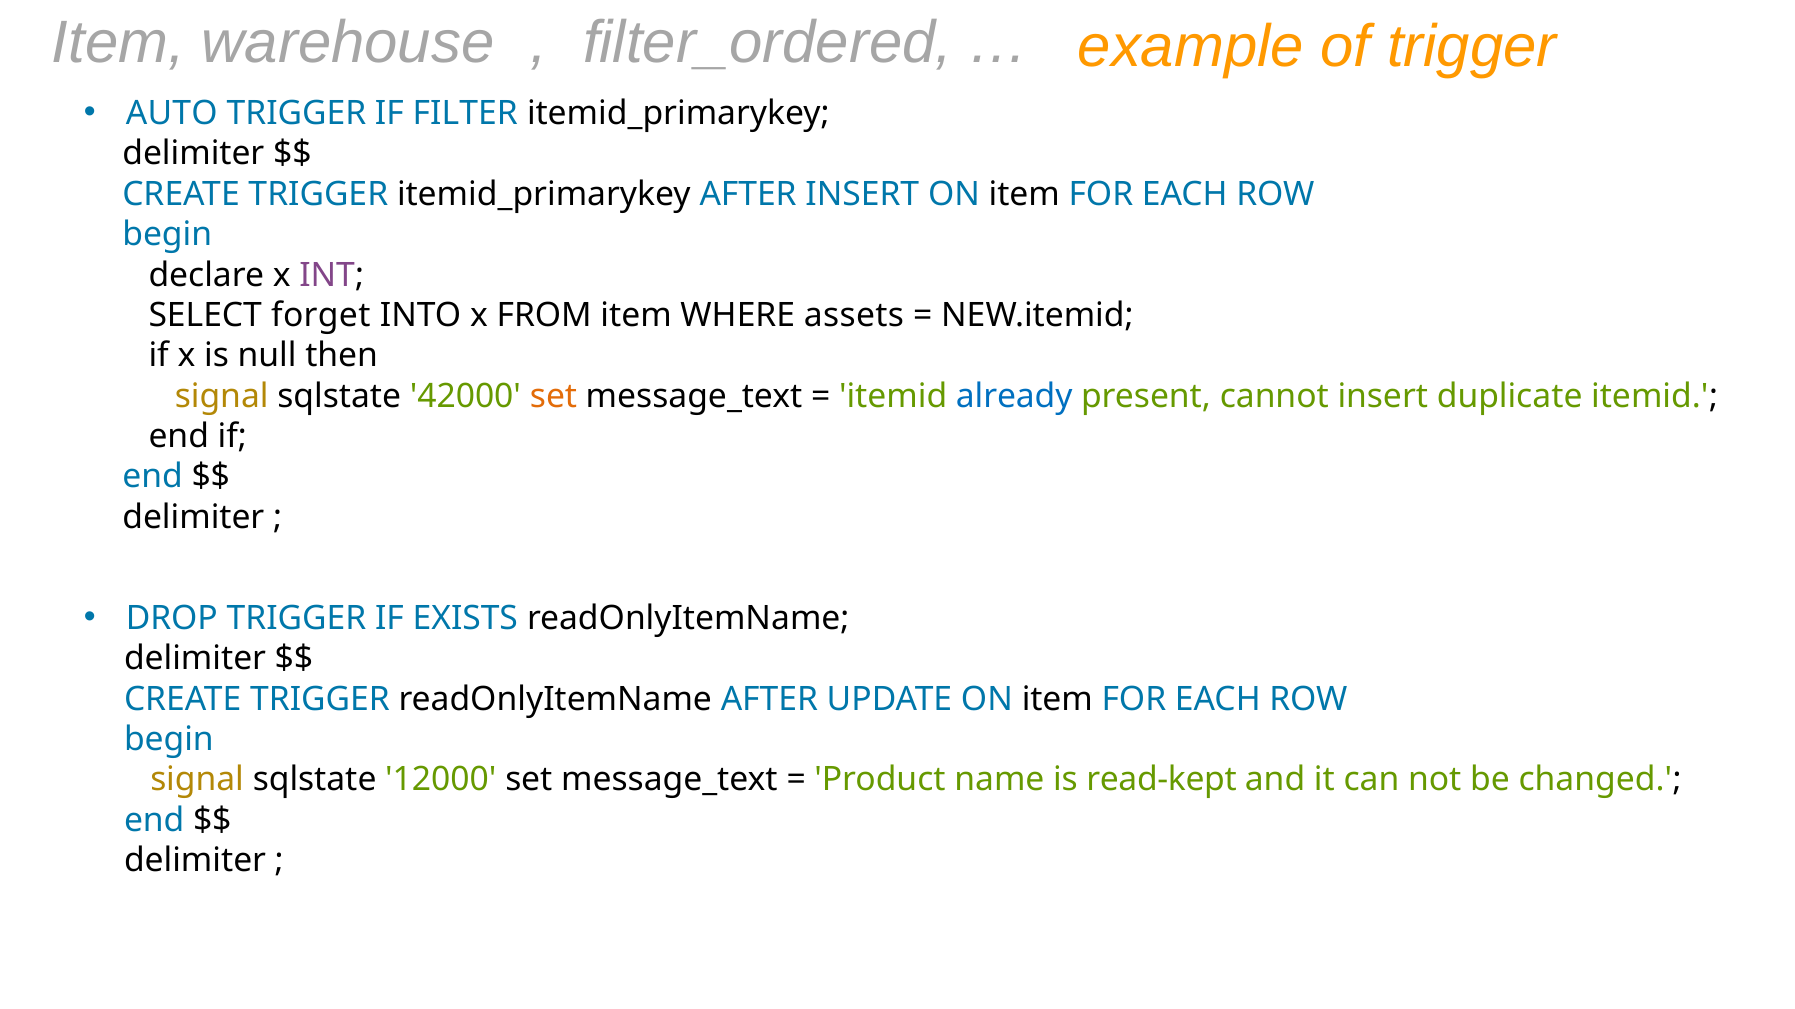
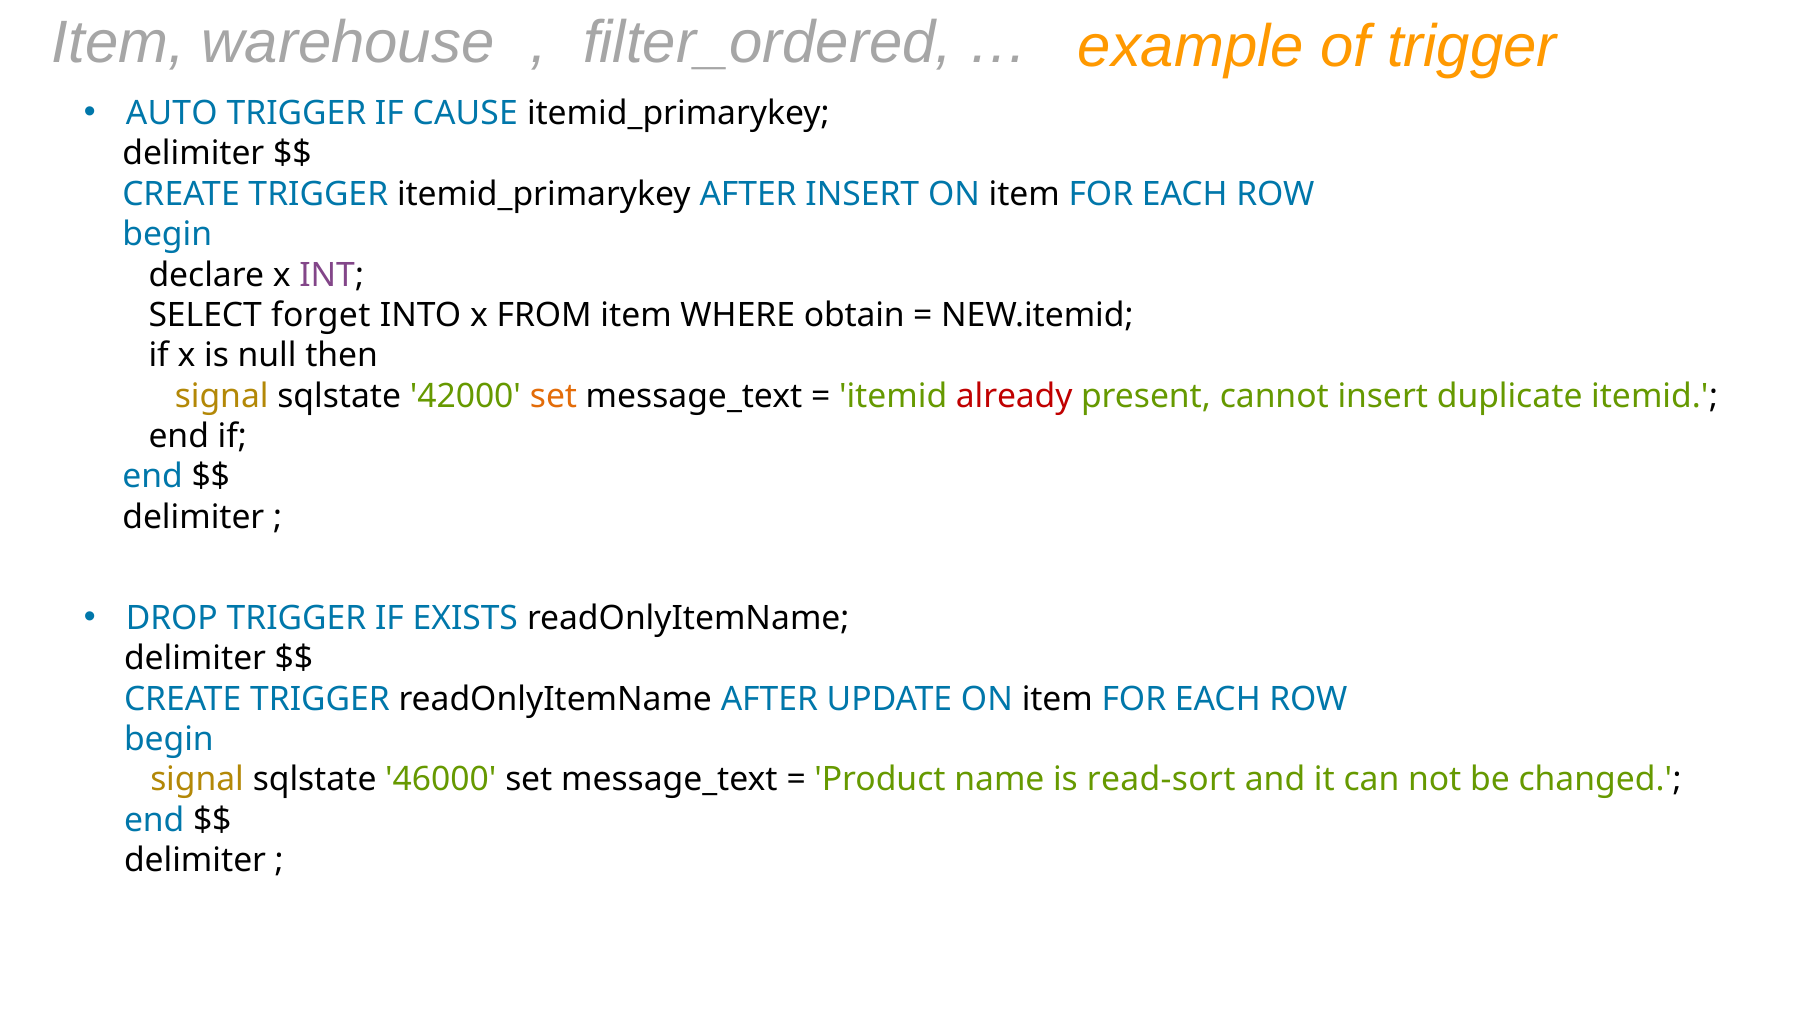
FILTER: FILTER -> CAUSE
assets: assets -> obtain
already colour: blue -> red
12000: 12000 -> 46000
read-kept: read-kept -> read-sort
